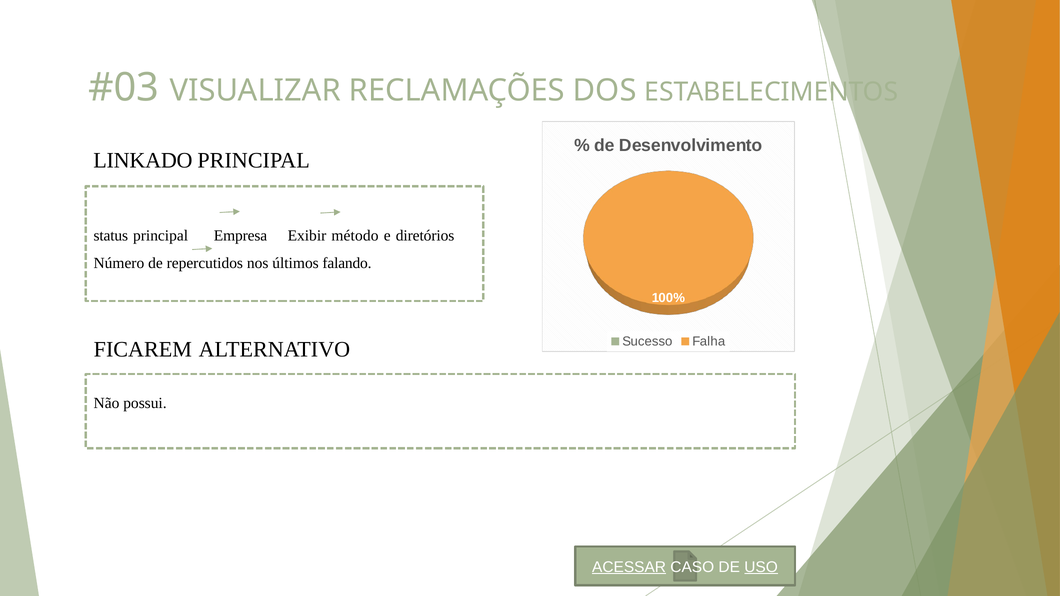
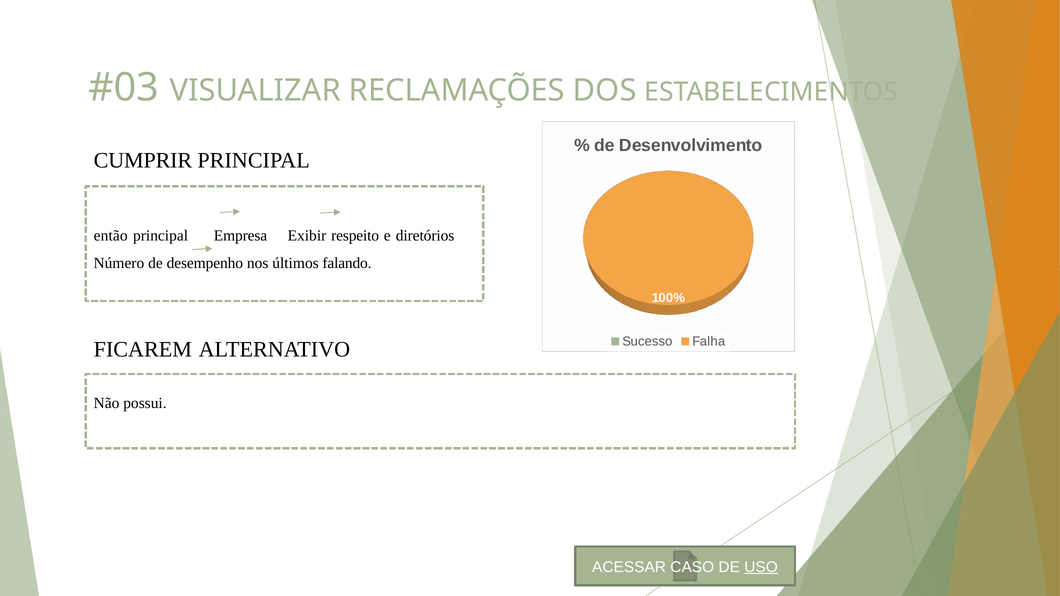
LINKADO: LINKADO -> CUMPRIR
status: status -> então
método: método -> respeito
repercutidos: repercutidos -> desempenho
ACESSAR underline: present -> none
